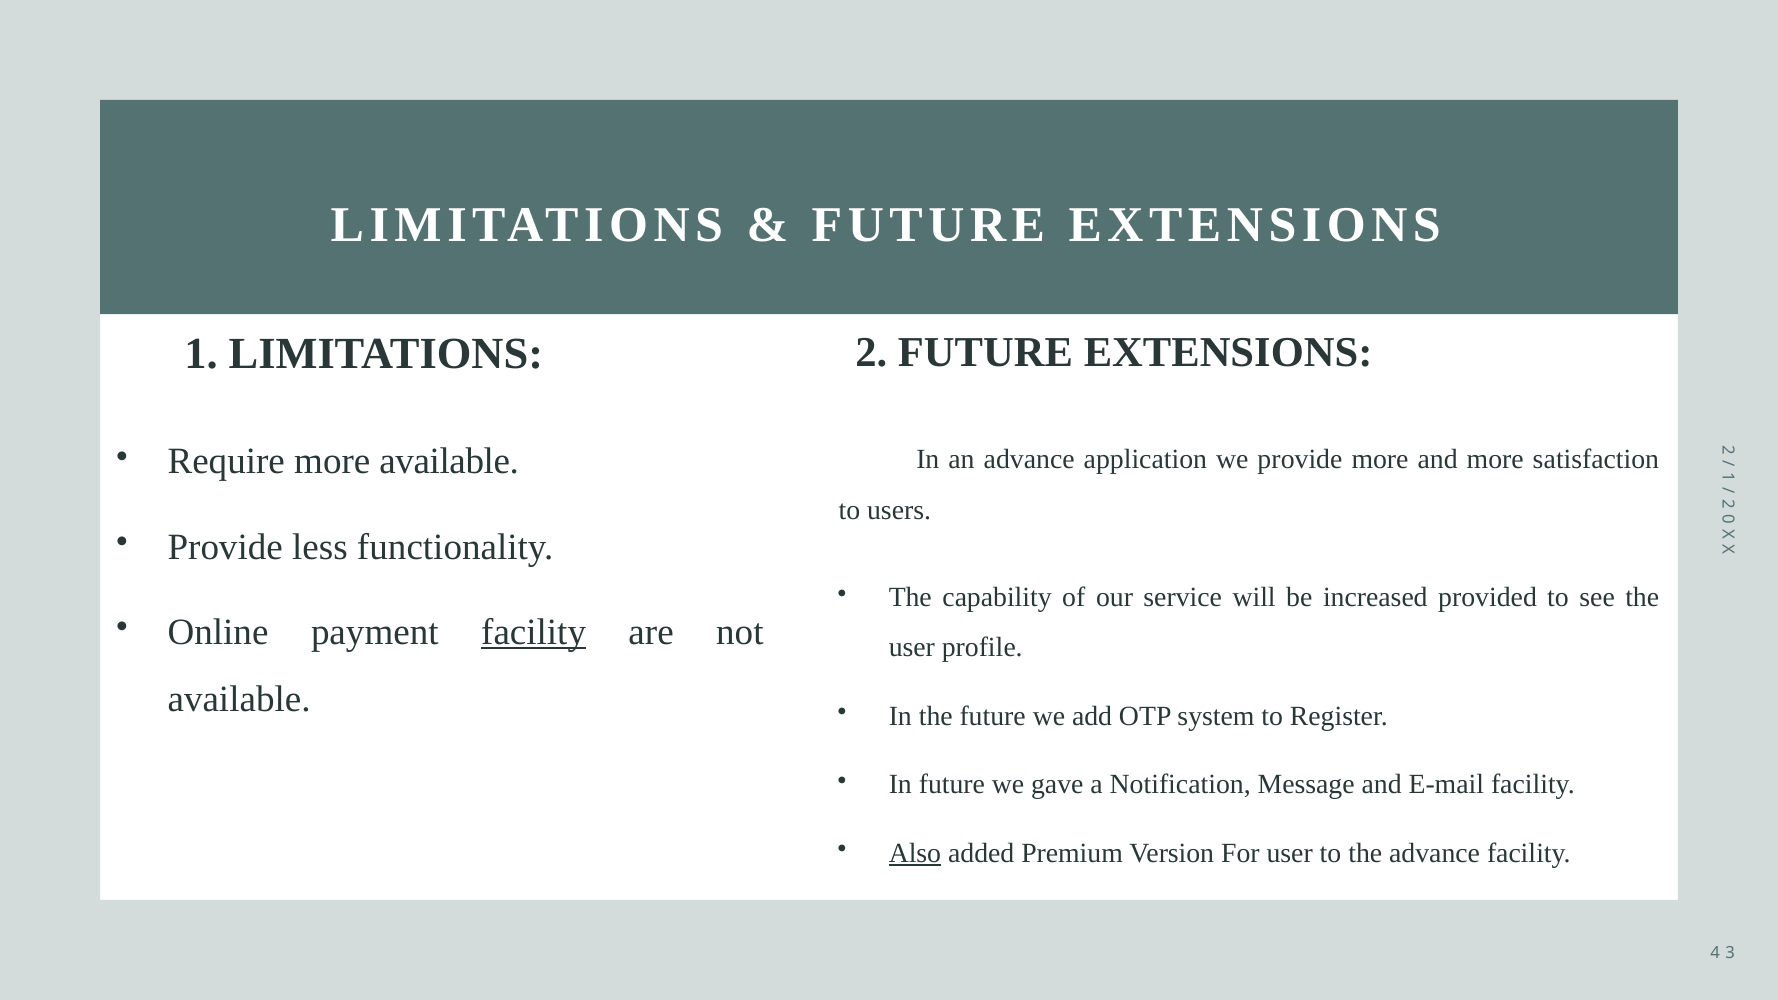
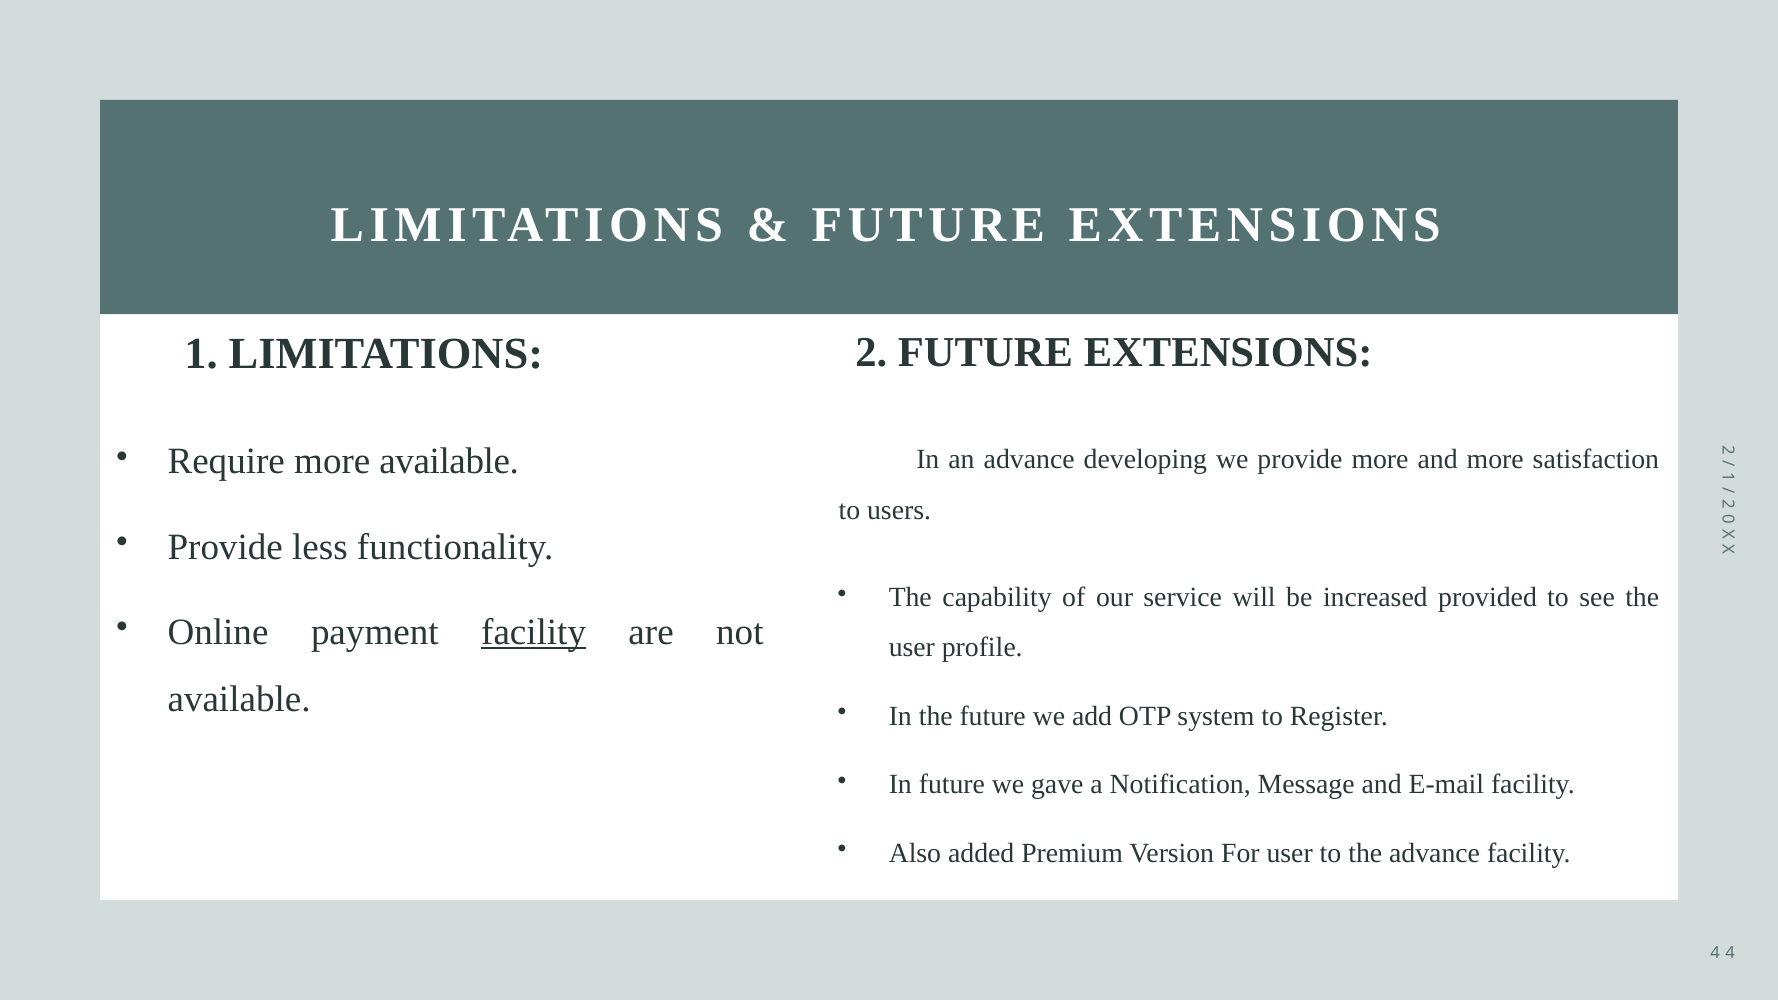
application: application -> developing
Also underline: present -> none
3 at (1730, 953): 3 -> 4
